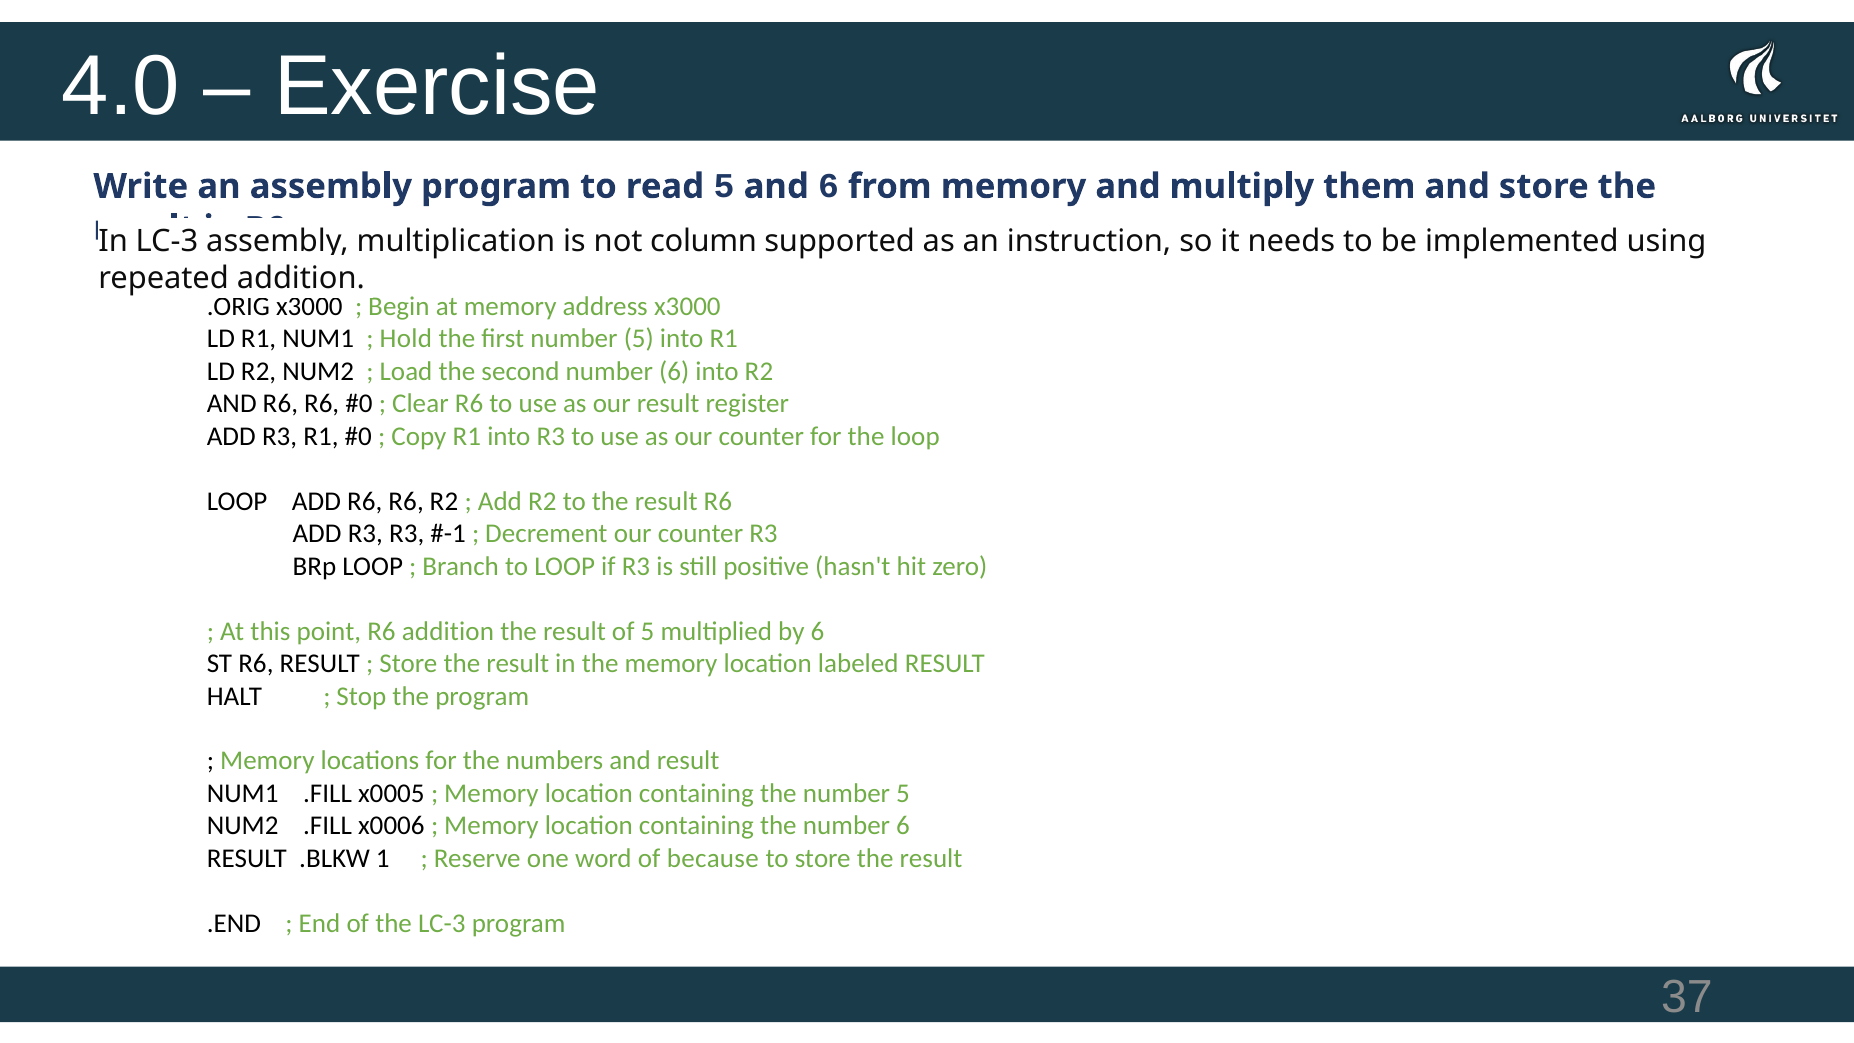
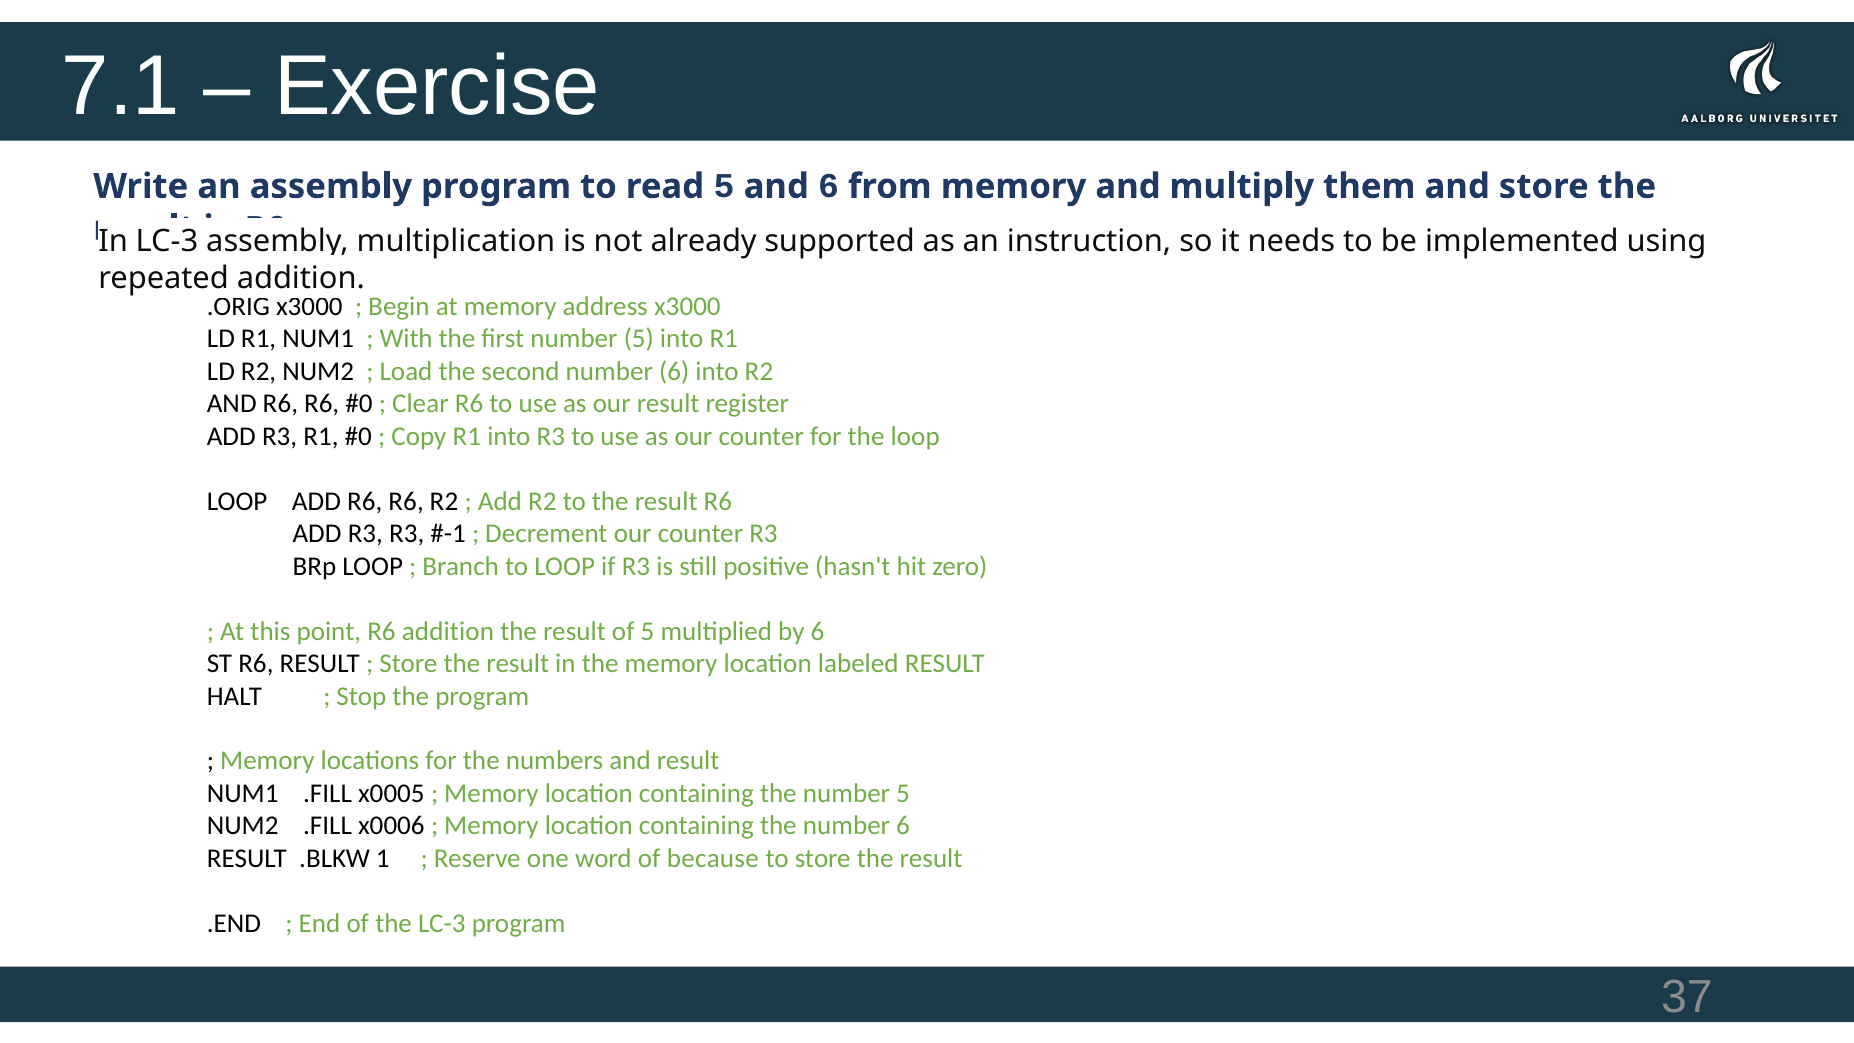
4.0: 4.0 -> 7.1
column: column -> already
Hold: Hold -> With
